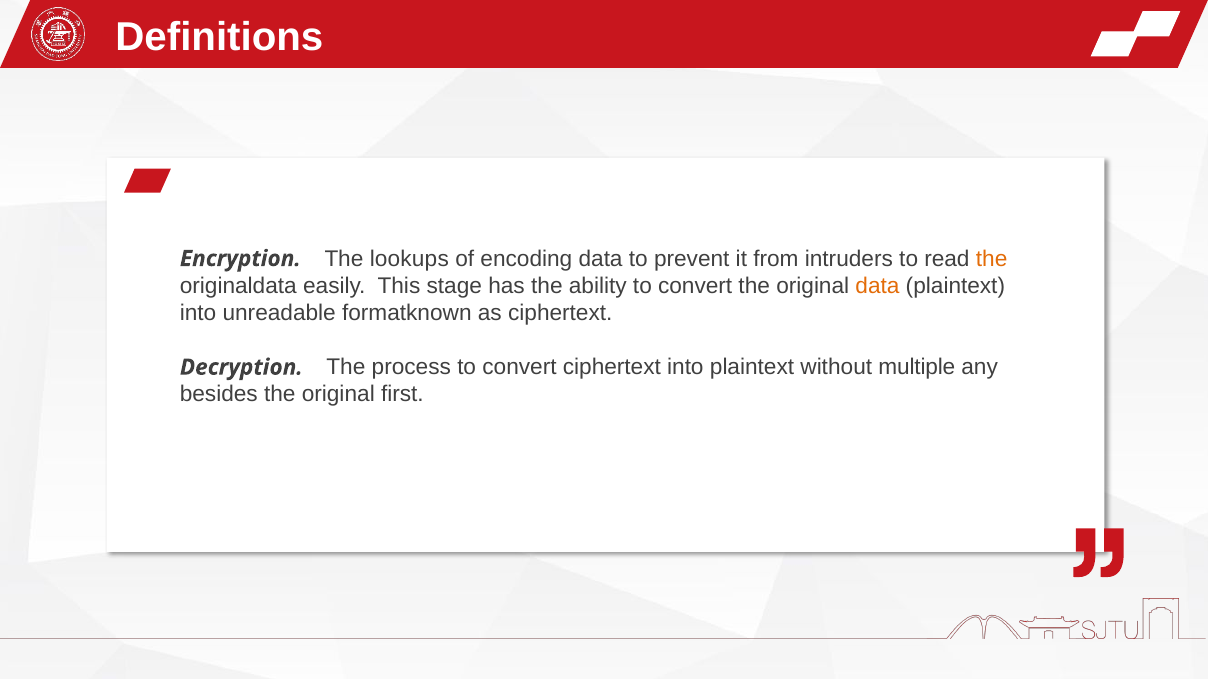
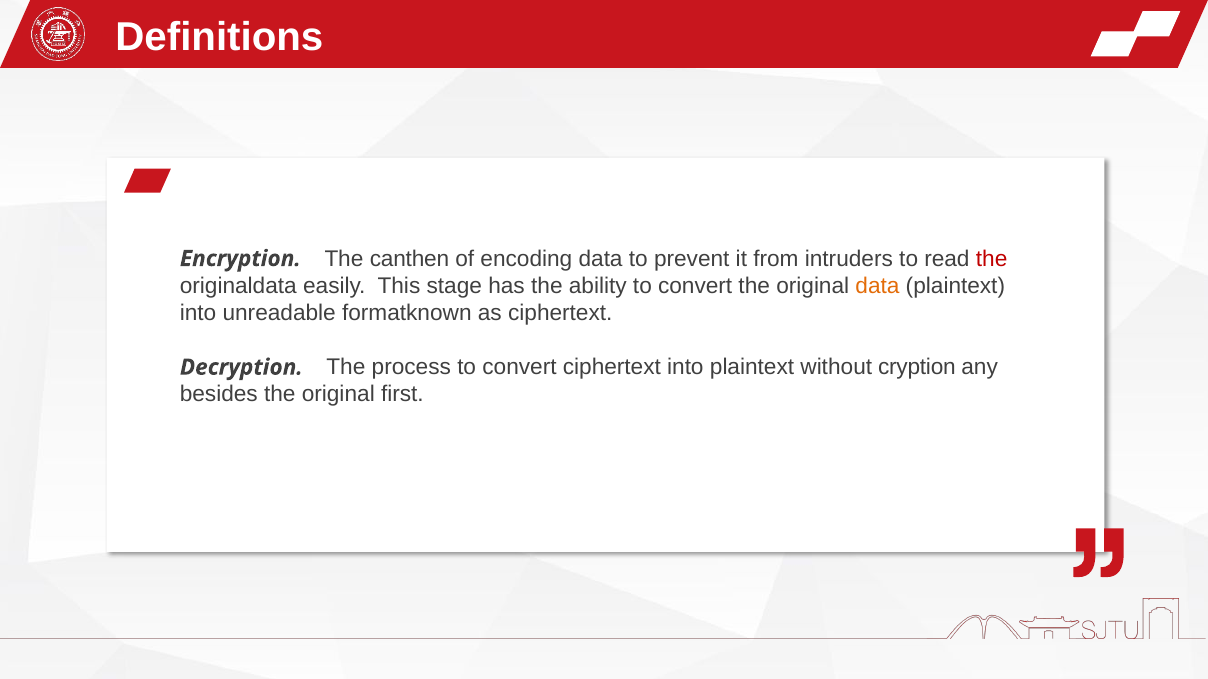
lookups: lookups -> canthen
the at (992, 259) colour: orange -> red
multiple: multiple -> cryption
